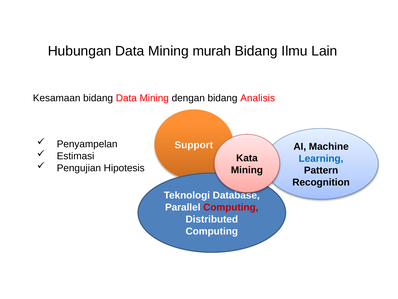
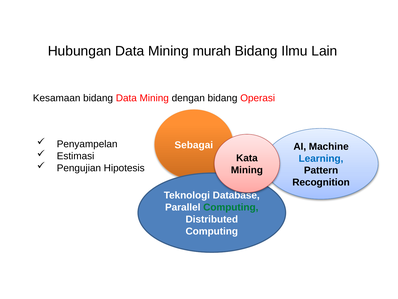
Analisis: Analisis -> Operasi
Support: Support -> Sebagai
Computing at (231, 207) colour: red -> green
